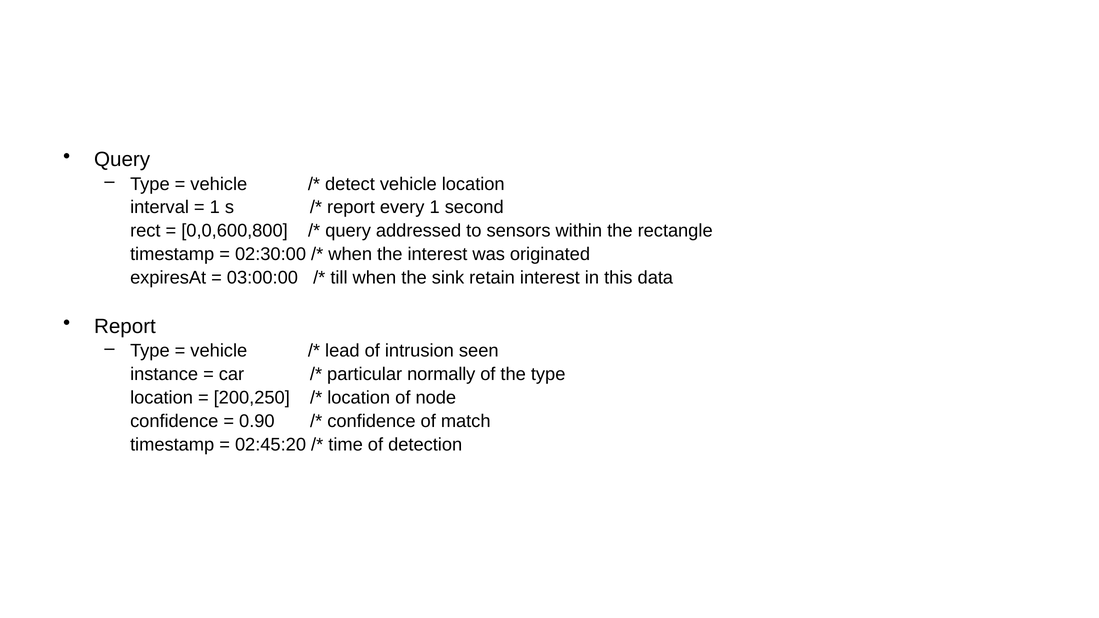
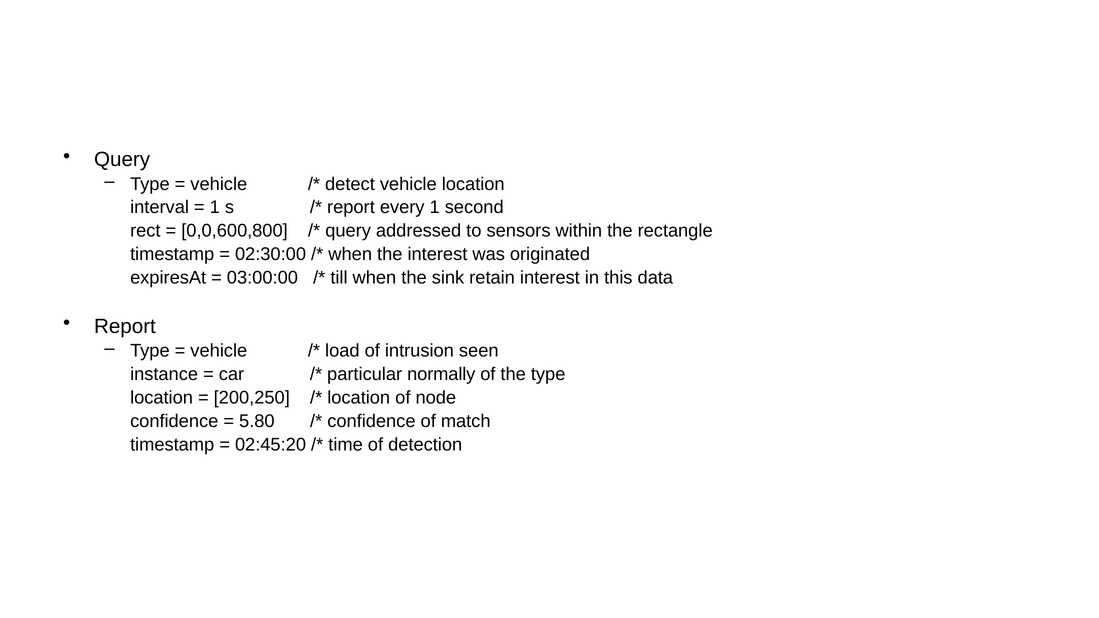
lead: lead -> load
0.90: 0.90 -> 5.80
